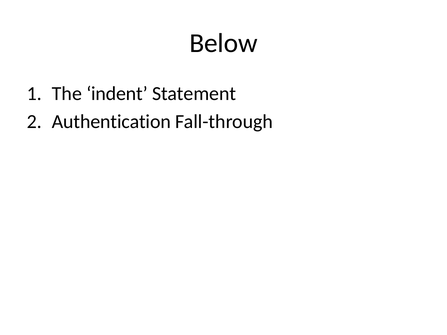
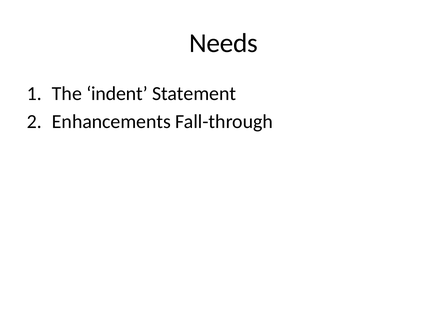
Below: Below -> Needs
Authentication: Authentication -> Enhancements
